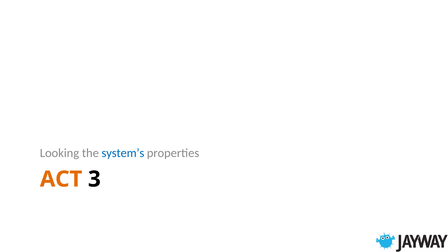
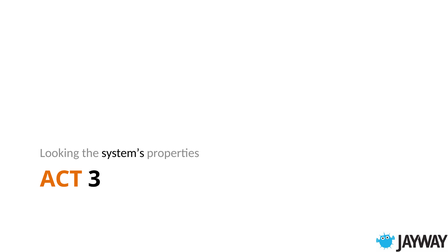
system’s colour: blue -> black
